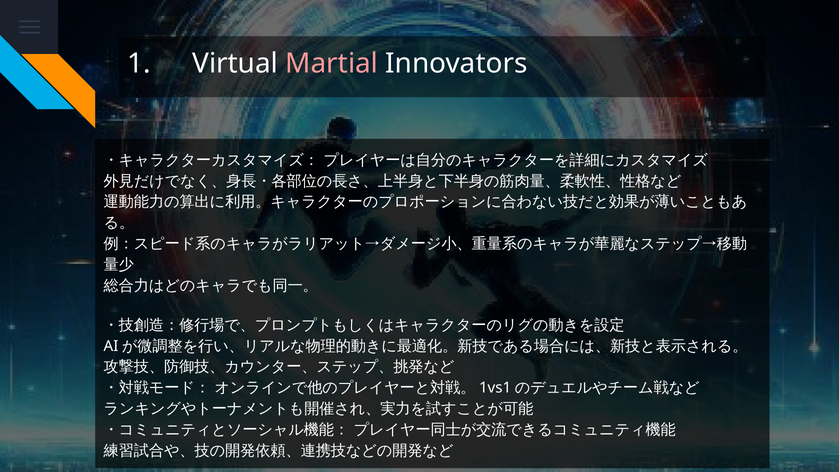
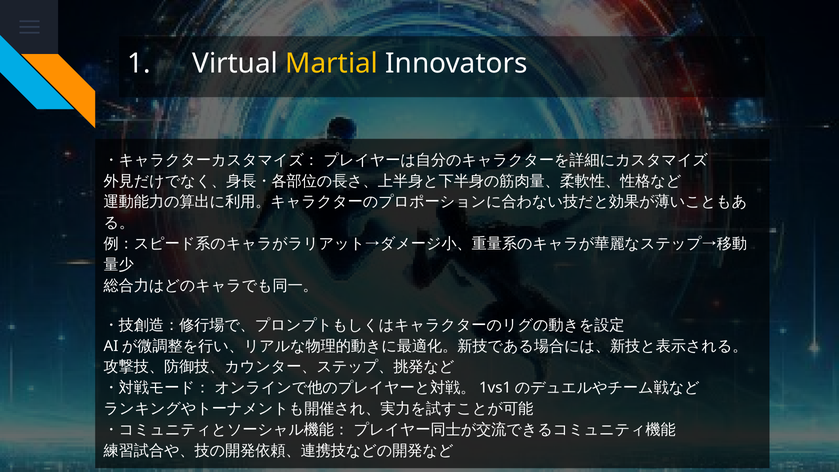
Martial colour: pink -> yellow
